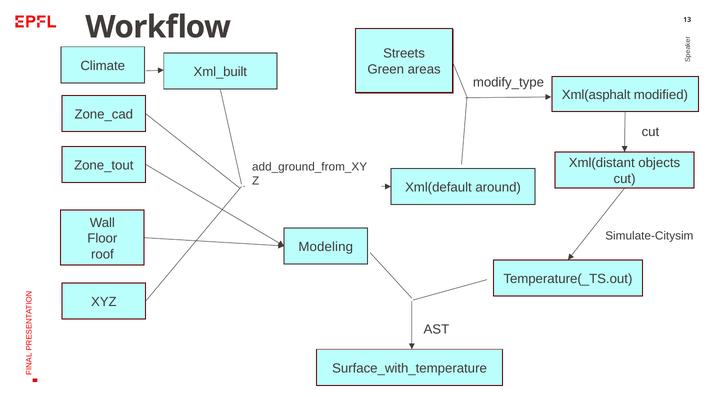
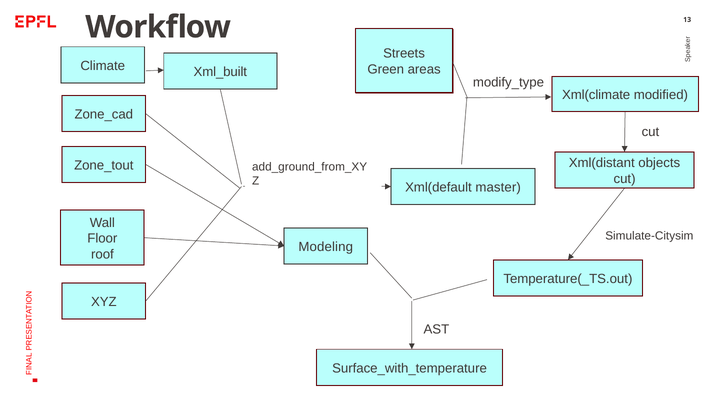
Xml(asphalt: Xml(asphalt -> Xml(climate
around: around -> master
